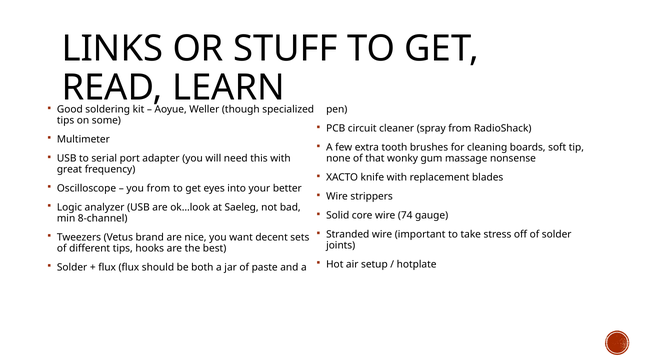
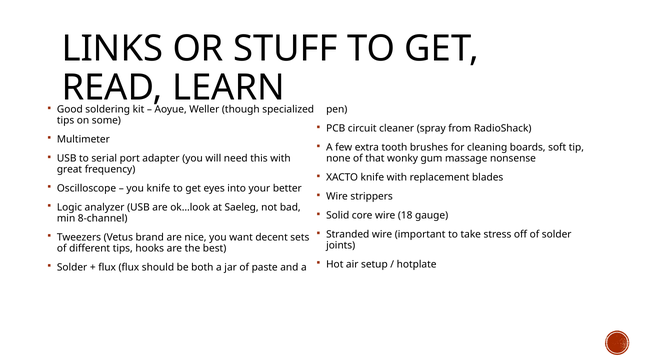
you from: from -> knife
74: 74 -> 18
